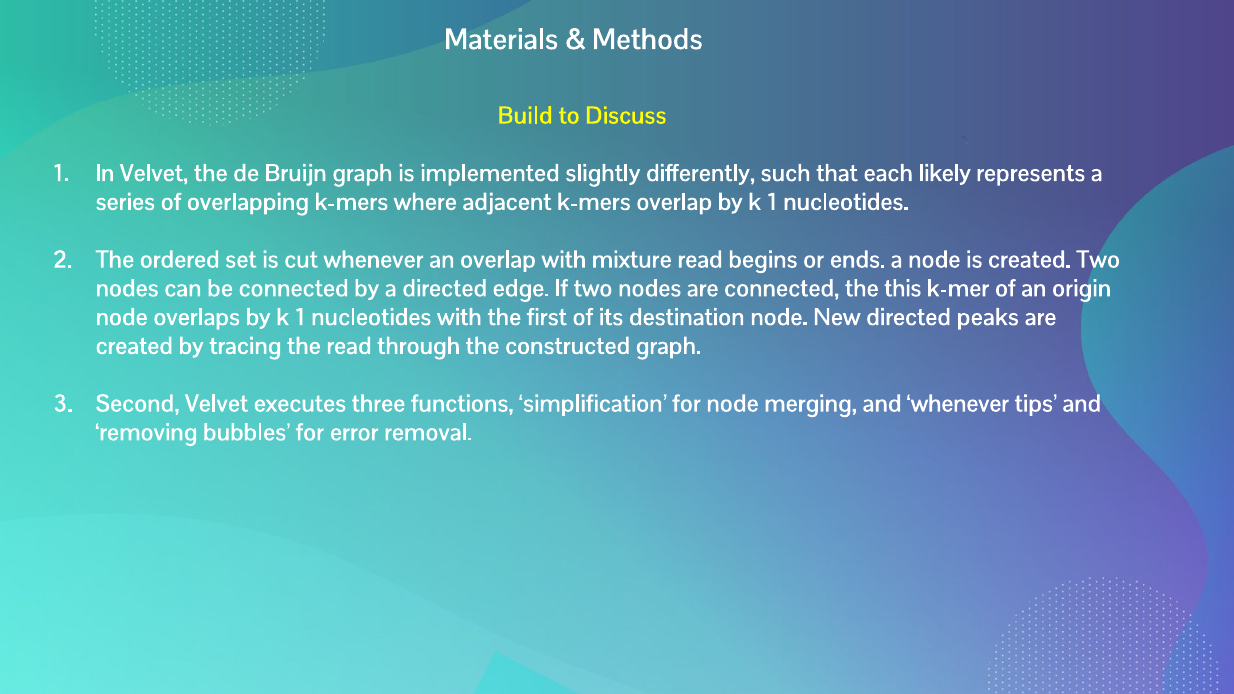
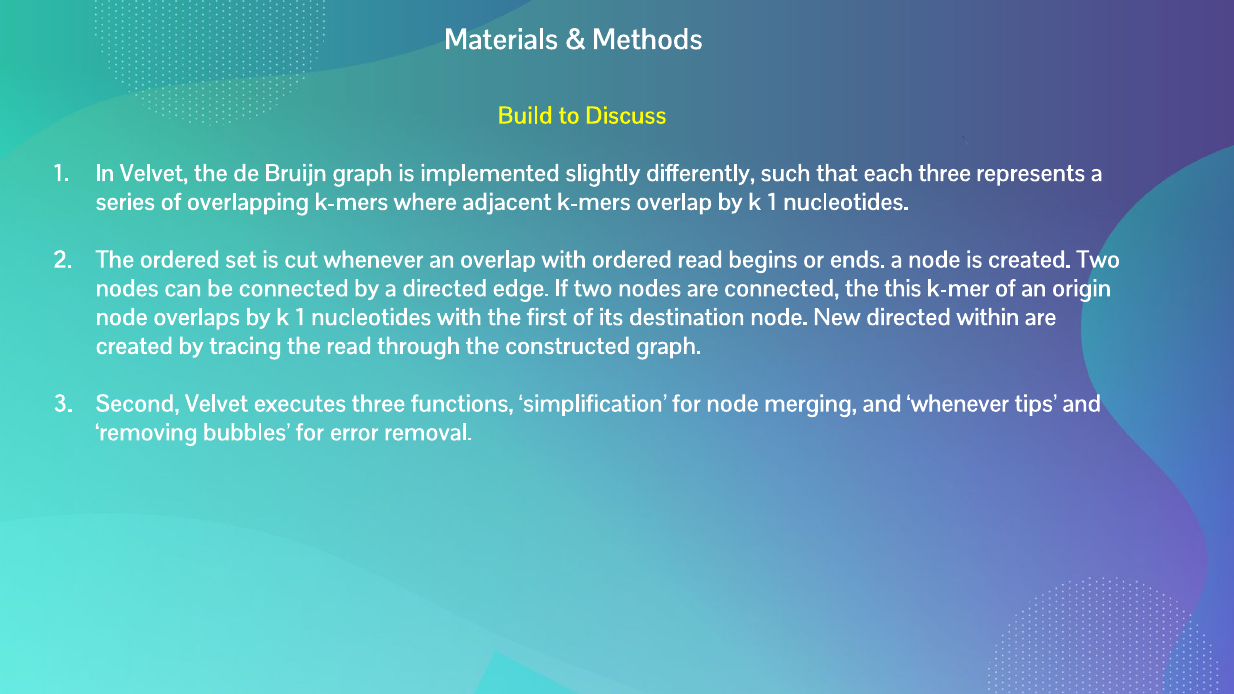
each likely: likely -> three
with mixture: mixture -> ordered
peaks: peaks -> within
